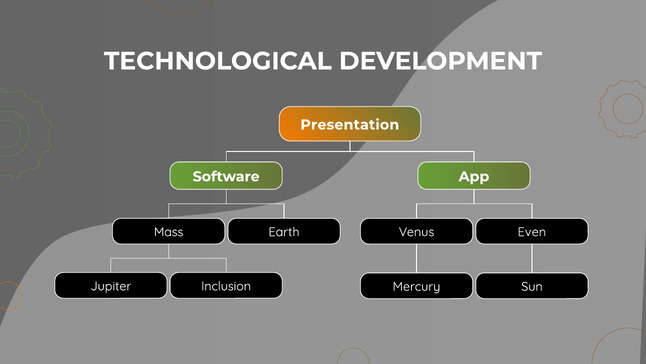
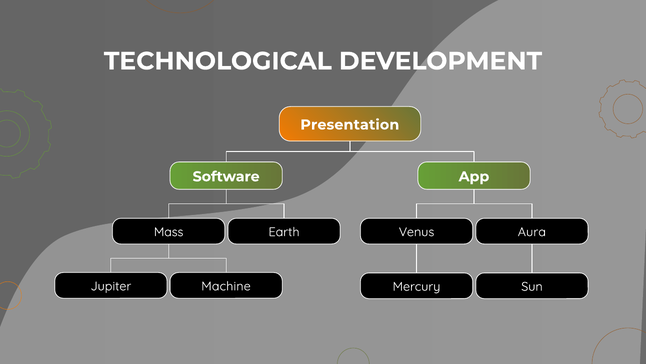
Even: Even -> Aura
Inclusion: Inclusion -> Machine
